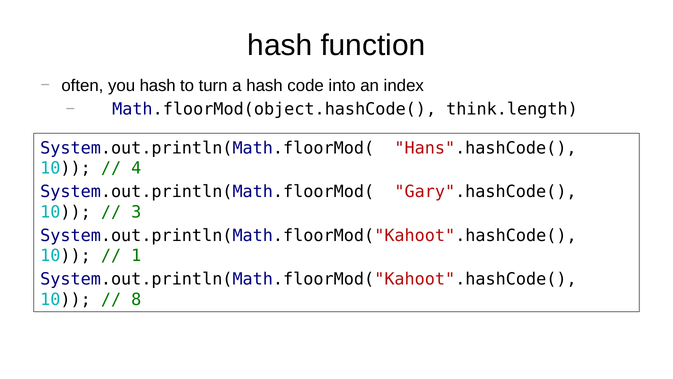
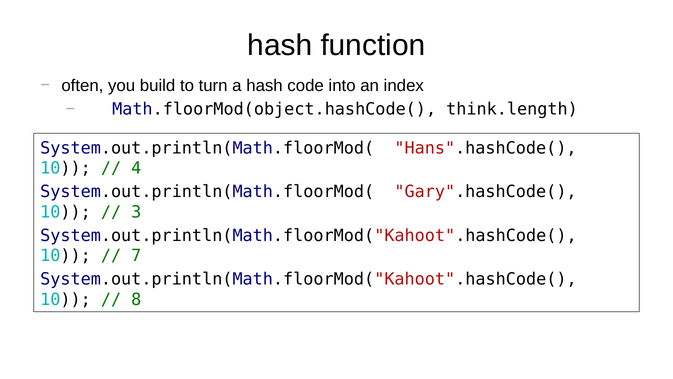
you hash: hash -> build
1: 1 -> 7
